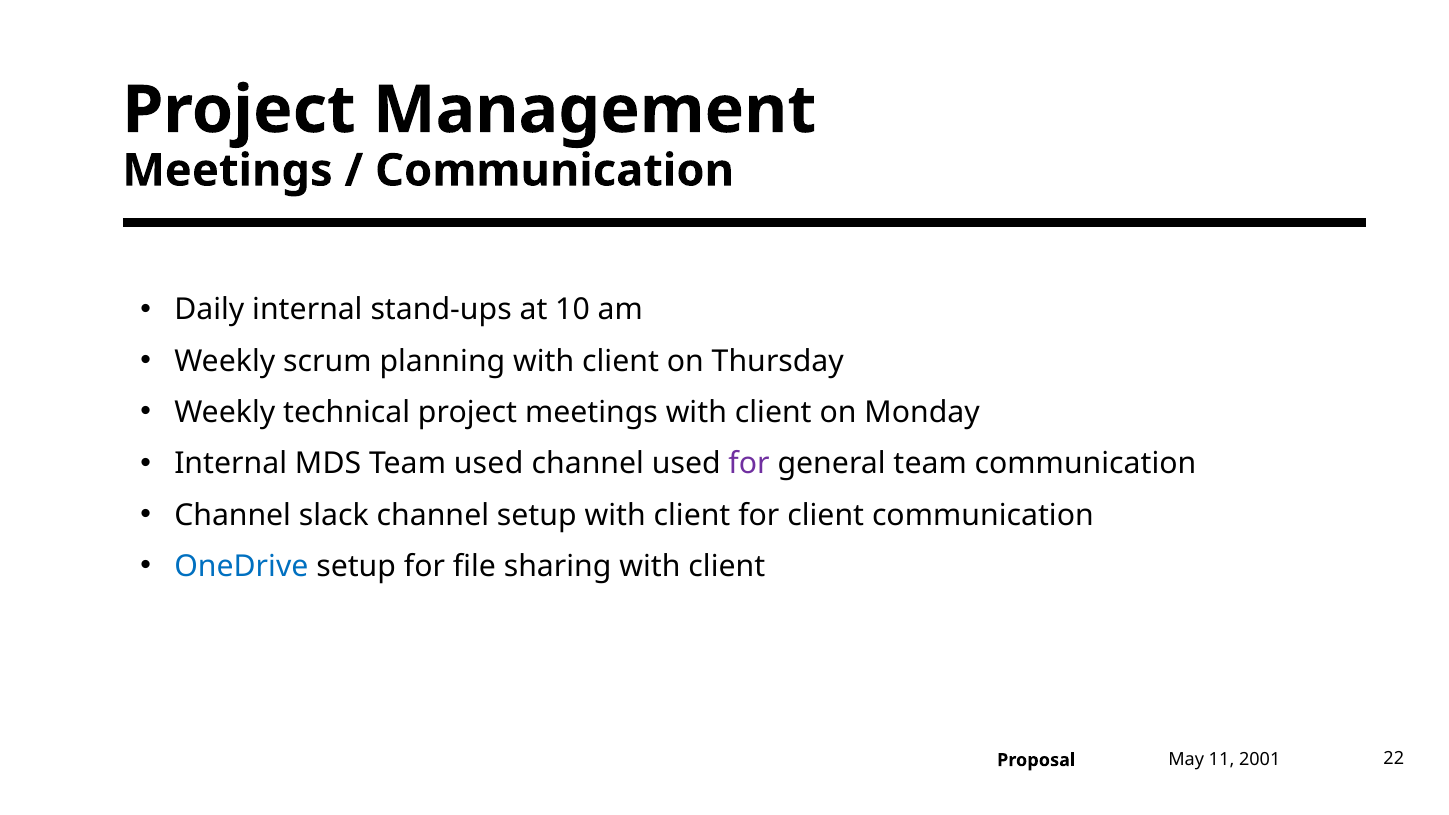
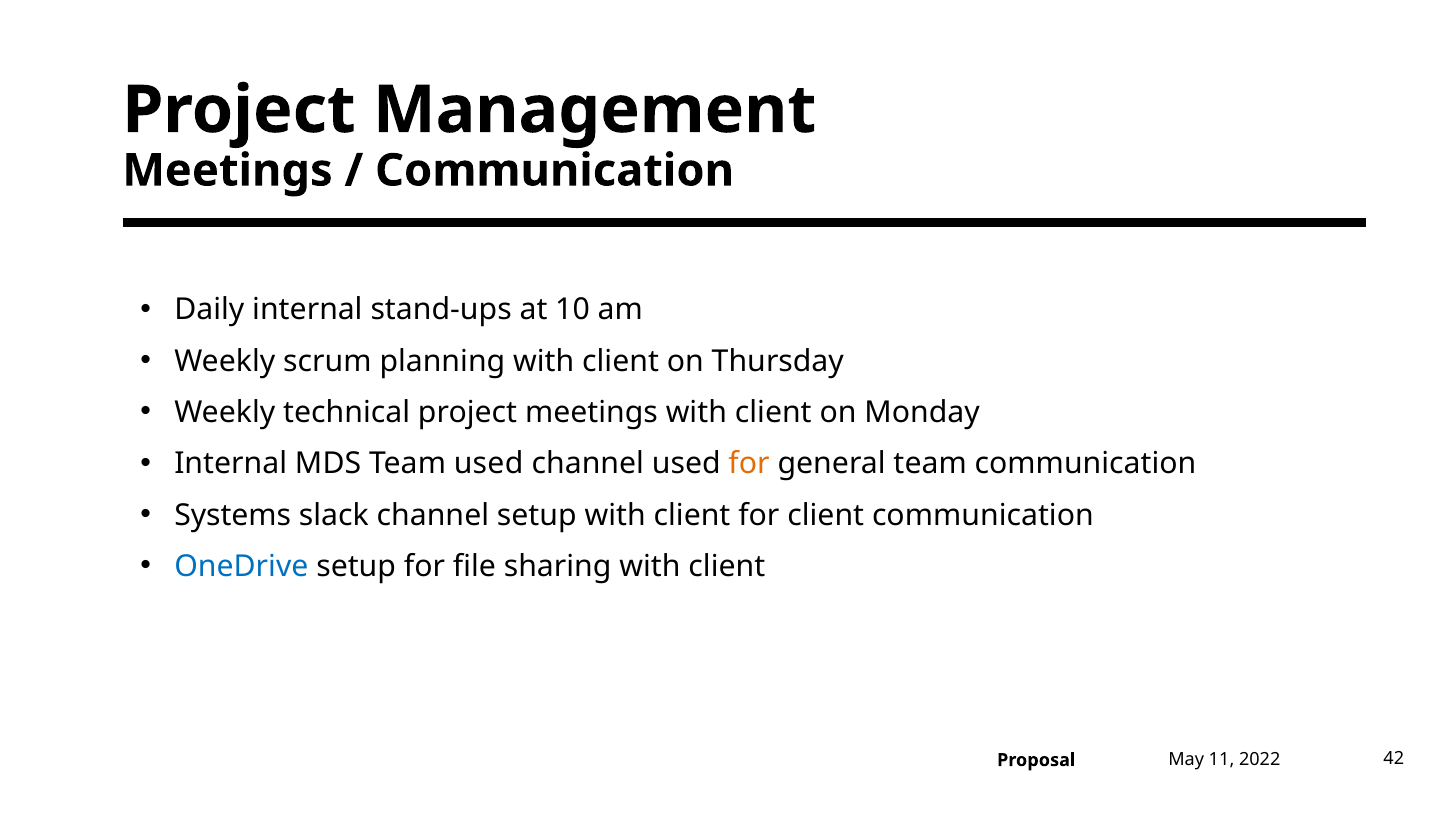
for at (749, 464) colour: purple -> orange
Channel at (233, 515): Channel -> Systems
2001: 2001 -> 2022
22: 22 -> 42
